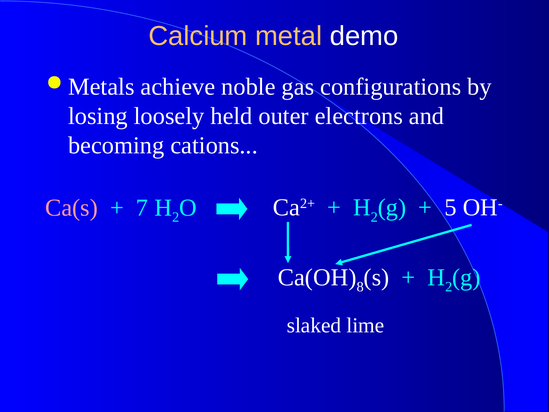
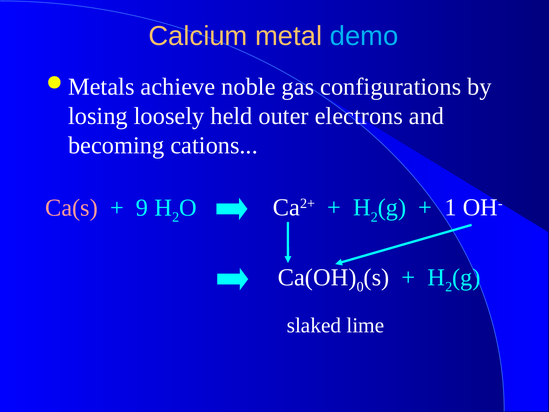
demo colour: white -> light blue
7: 7 -> 9
5: 5 -> 1
8: 8 -> 0
